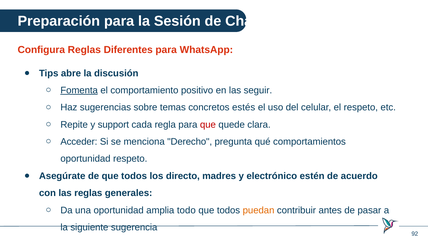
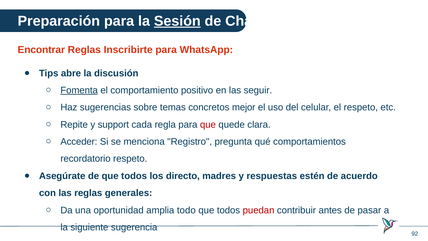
Sesión underline: none -> present
Configura: Configura -> Encontrar
Diferentes: Diferentes -> Inscribirte
estés: estés -> mejor
Derecho: Derecho -> Registro
oportunidad at (85, 159): oportunidad -> recordatorio
electrónico: electrónico -> respuestas
puedan colour: orange -> red
